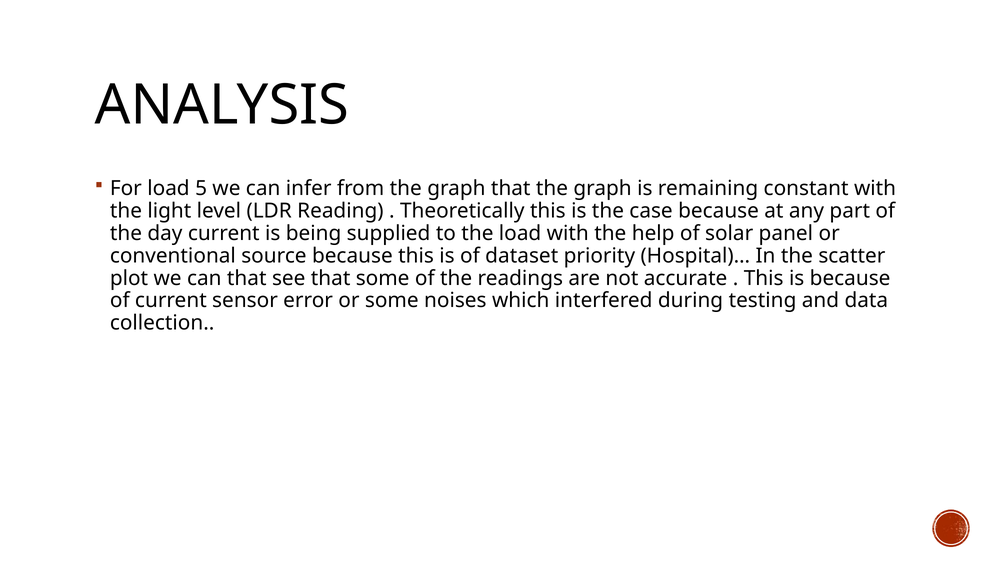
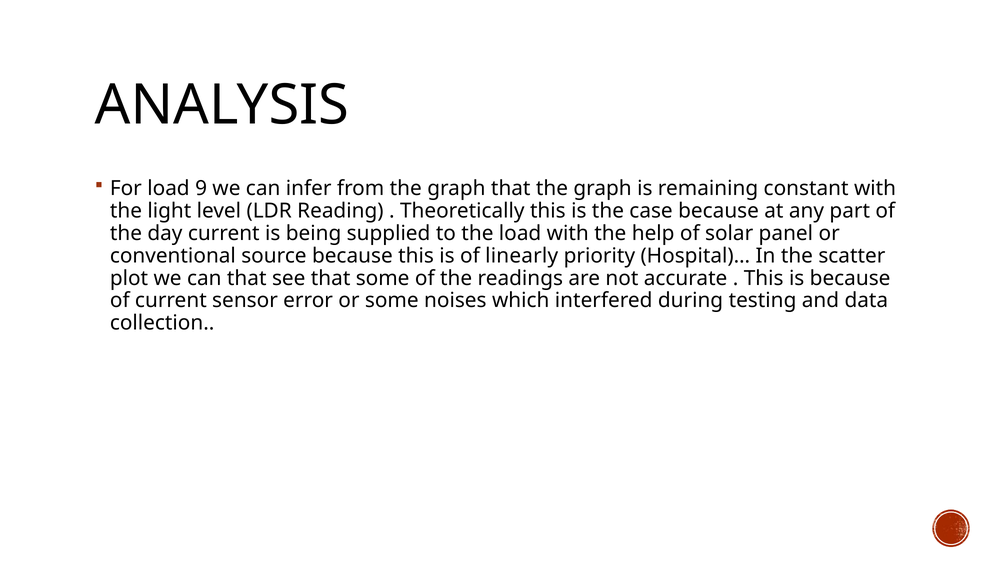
5: 5 -> 9
dataset: dataset -> linearly
